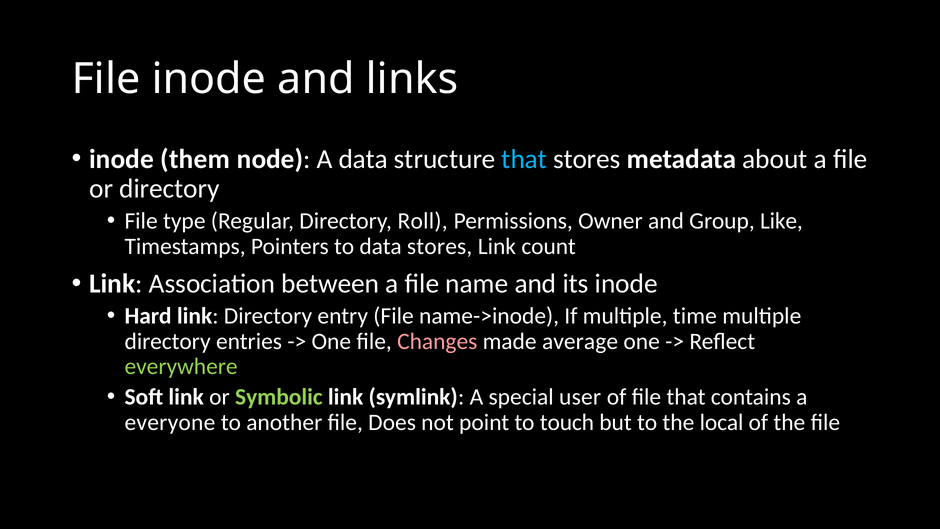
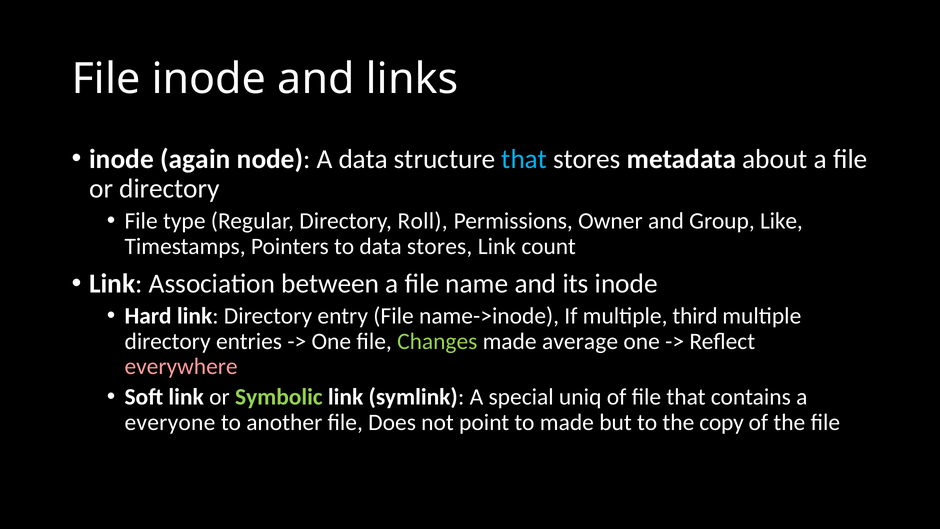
them: them -> again
time: time -> third
Changes colour: pink -> light green
everywhere colour: light green -> pink
user: user -> uniq
to touch: touch -> made
local: local -> copy
